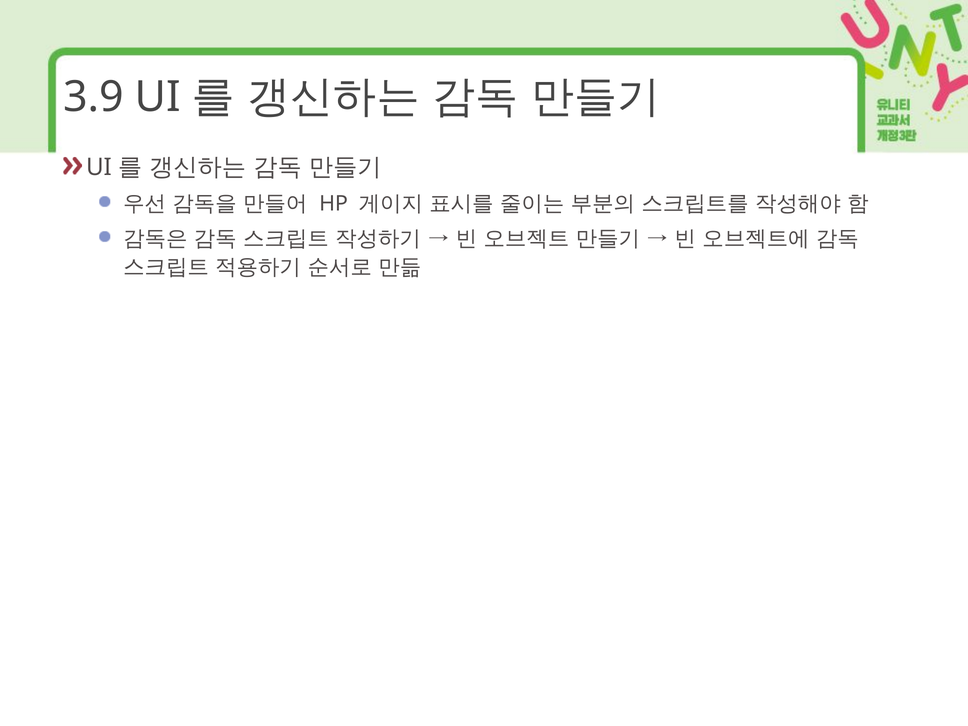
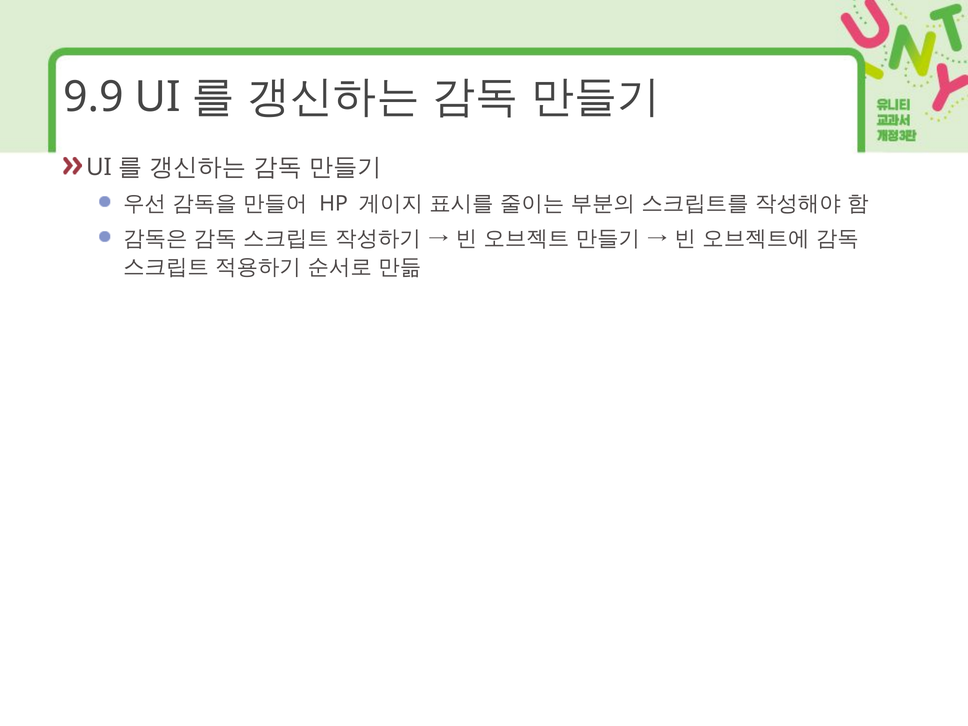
3.9: 3.9 -> 9.9
